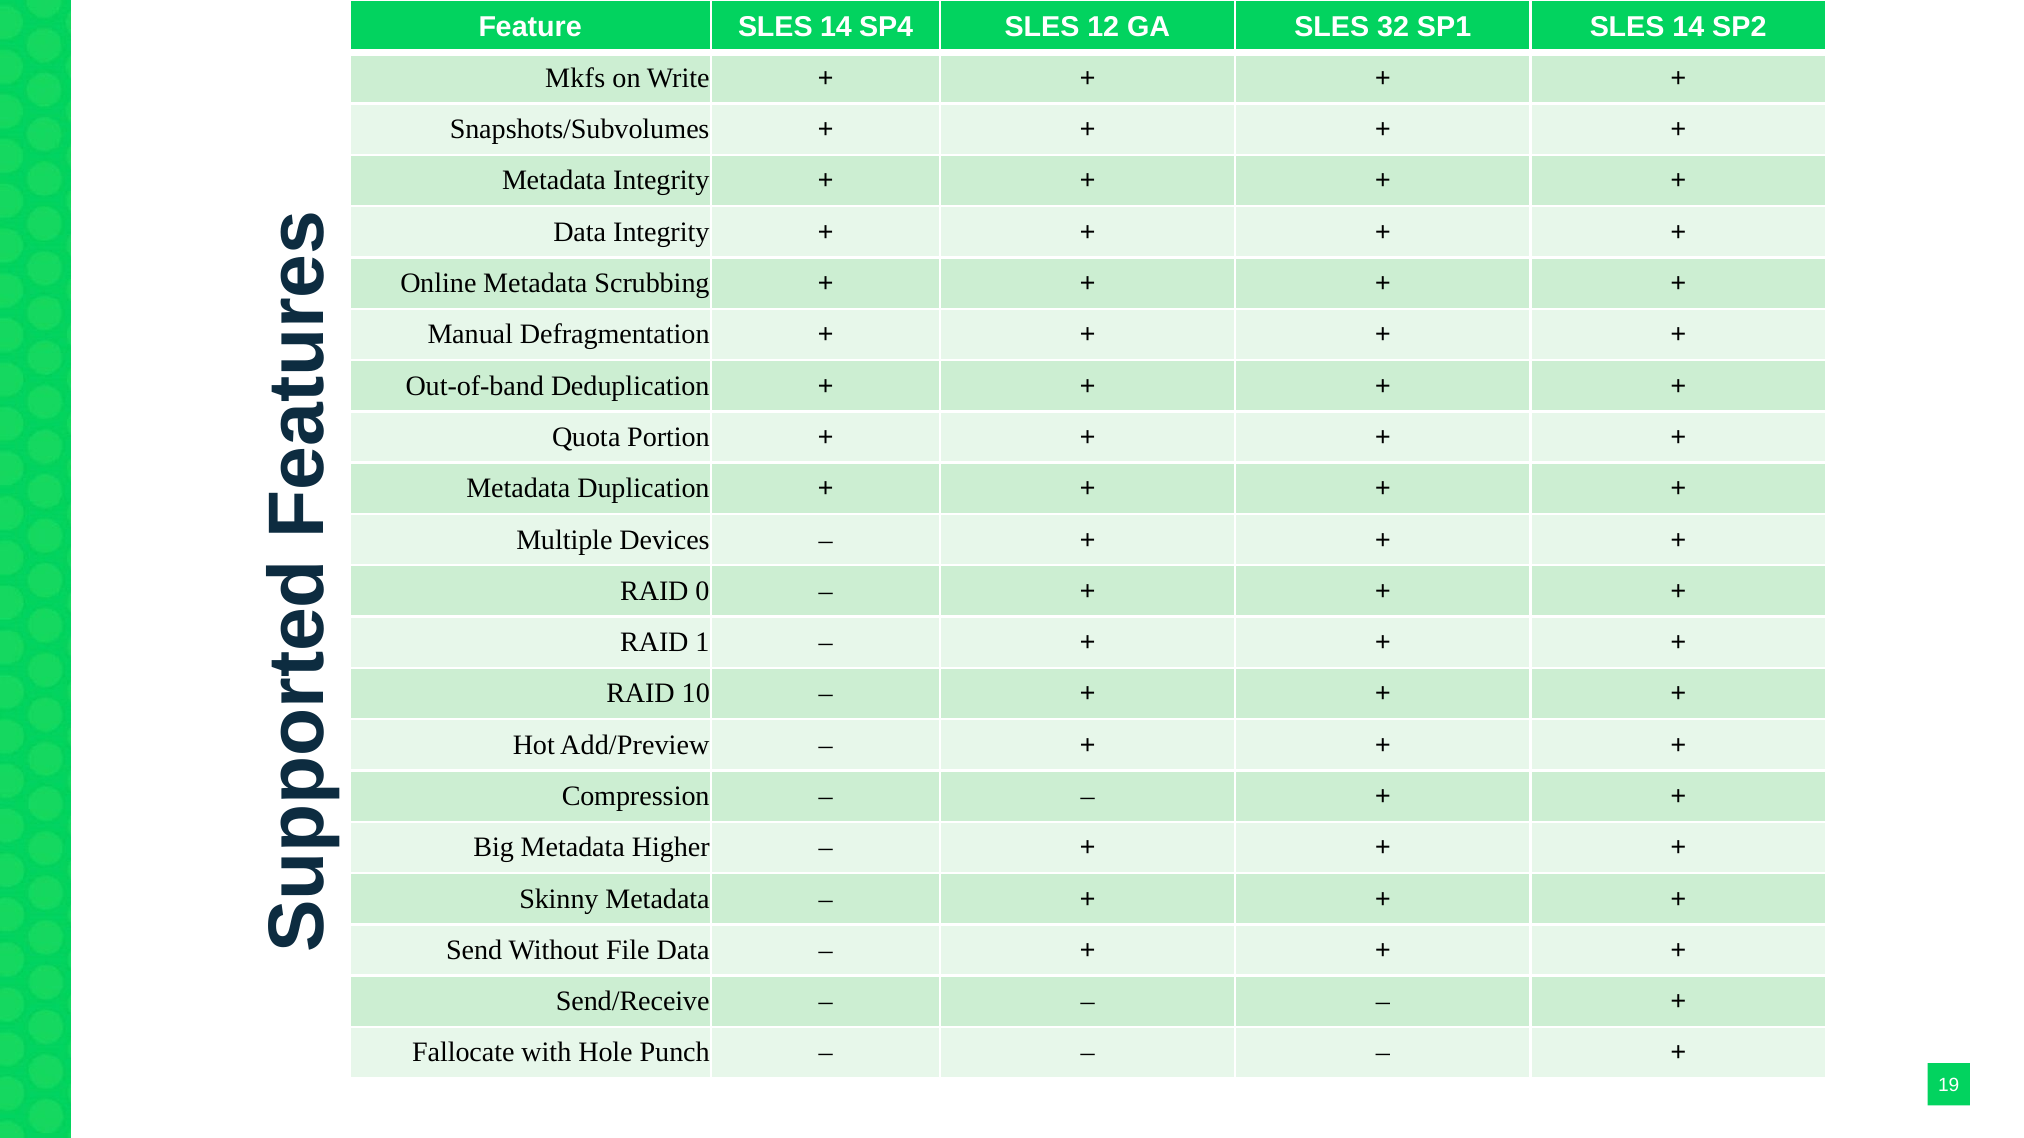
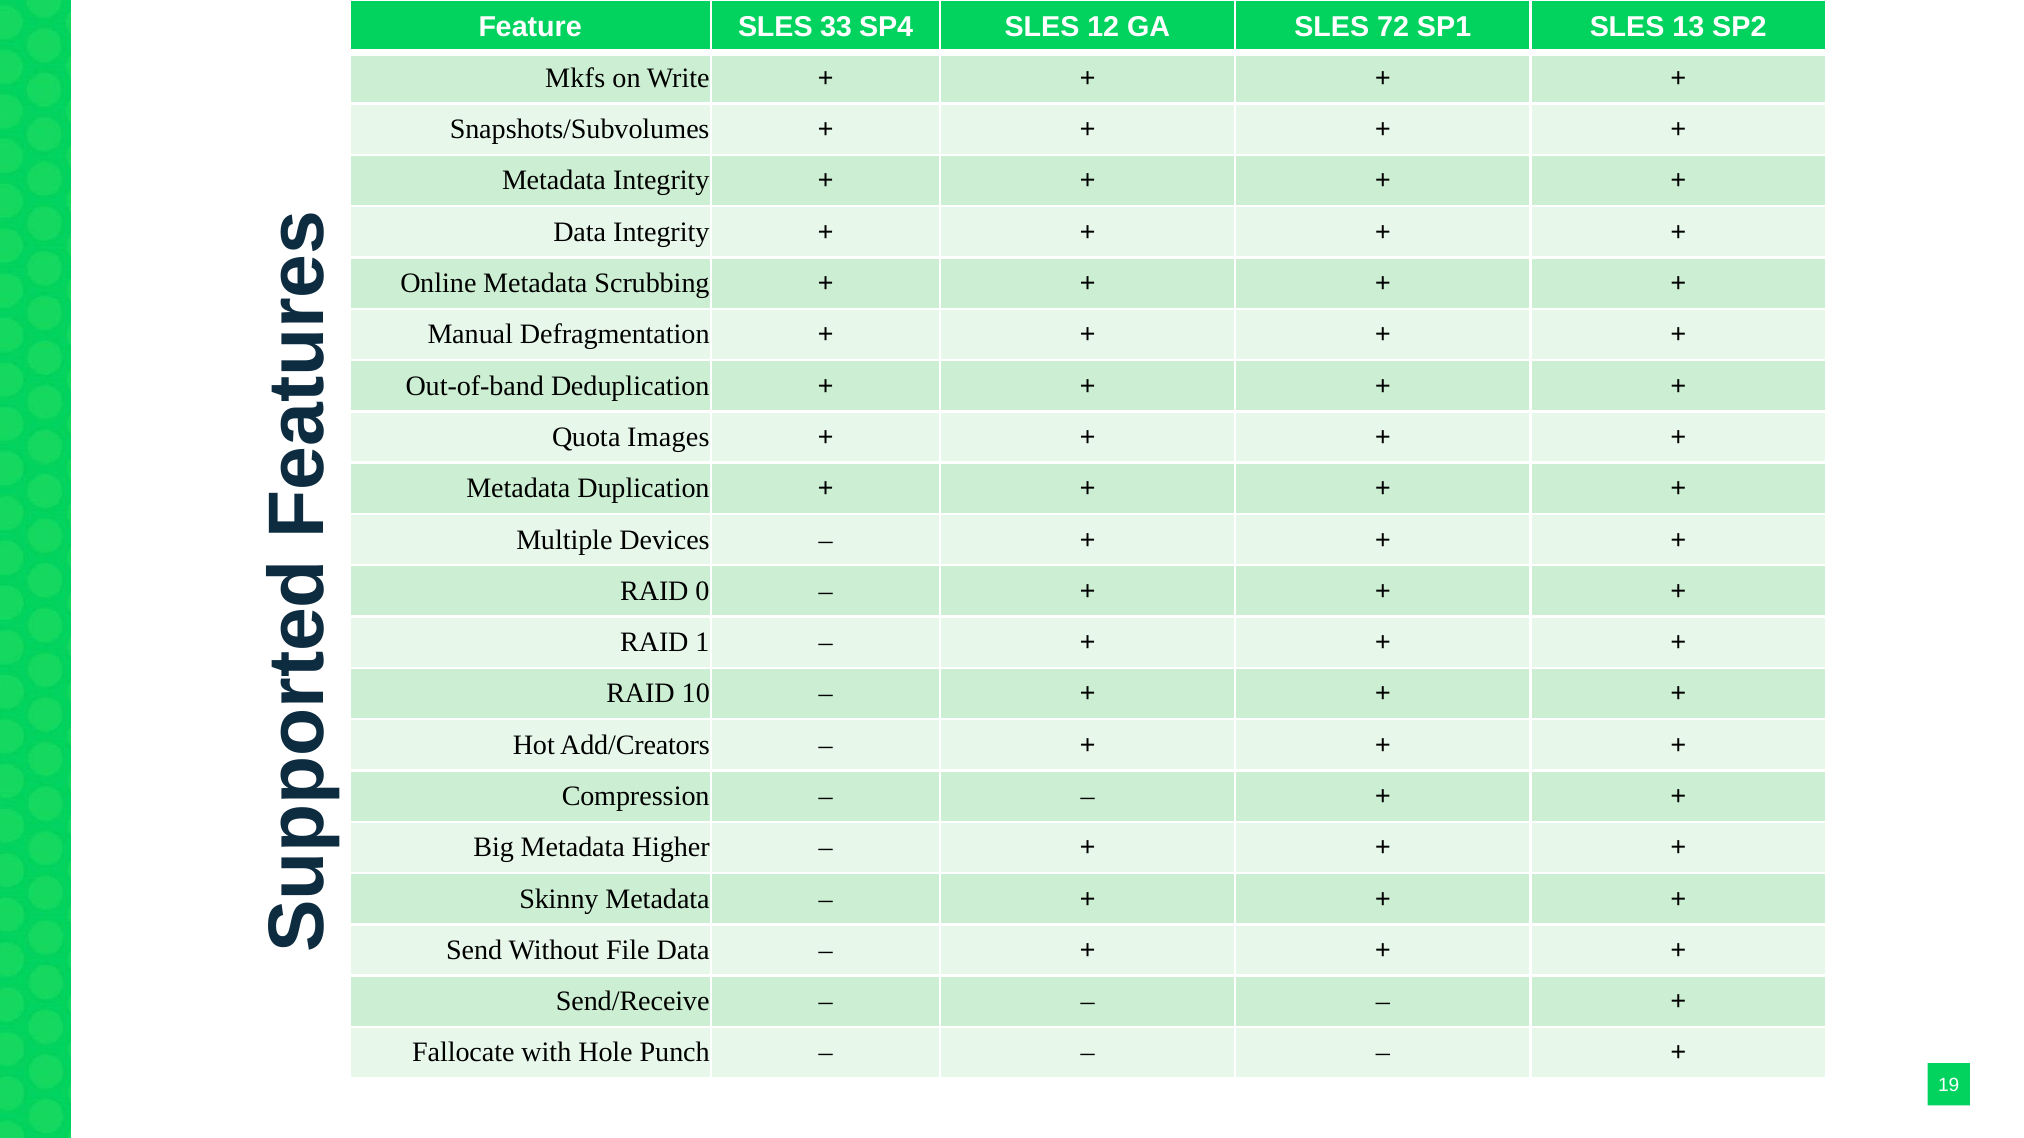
Feature SLES 14: 14 -> 33
32: 32 -> 72
SP1 SLES 14: 14 -> 13
Portion: Portion -> Images
Add/Preview: Add/Preview -> Add/Creators
